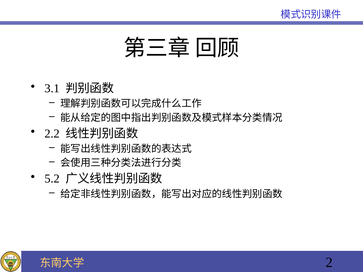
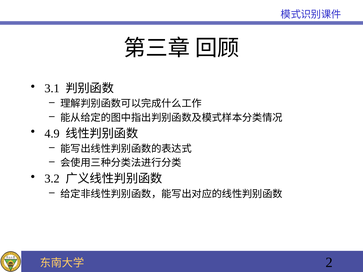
2.2: 2.2 -> 4.9
5.2: 5.2 -> 3.2
